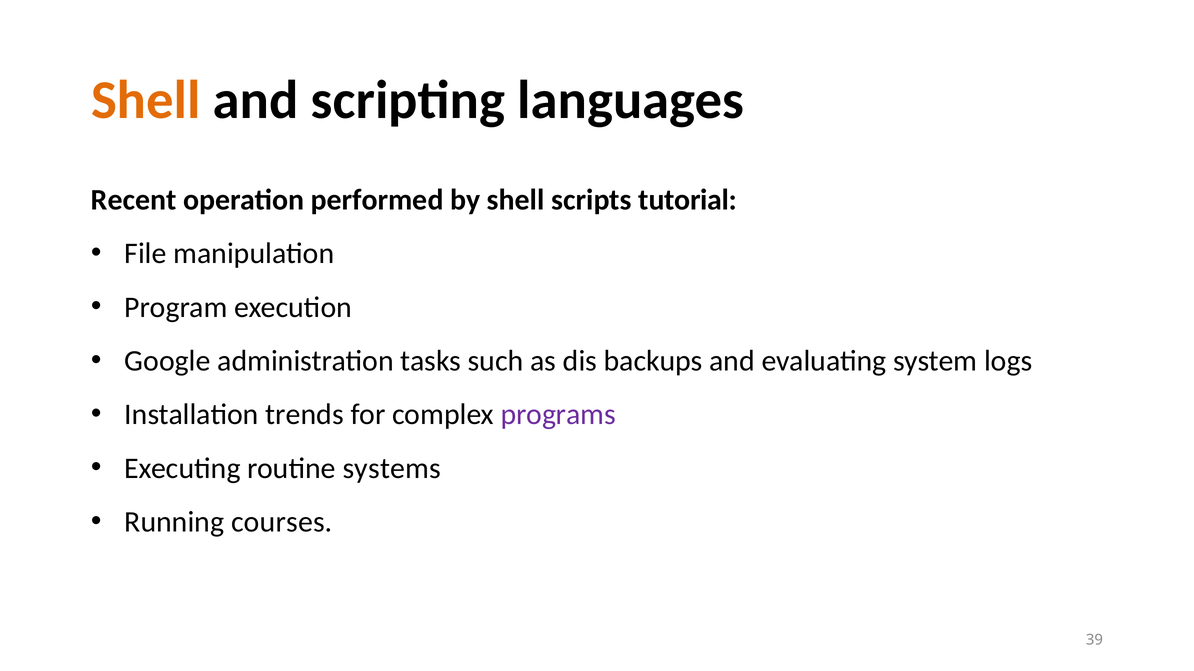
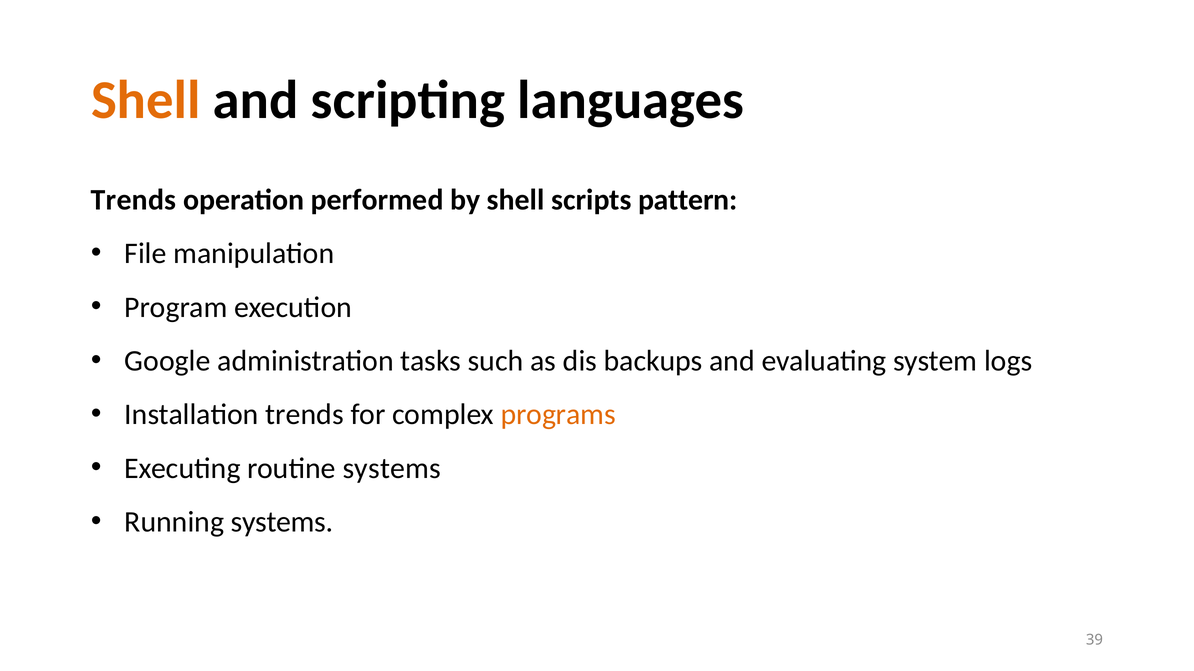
Recent at (134, 200): Recent -> Trends
tutorial: tutorial -> pattern
programs colour: purple -> orange
Running courses: courses -> systems
